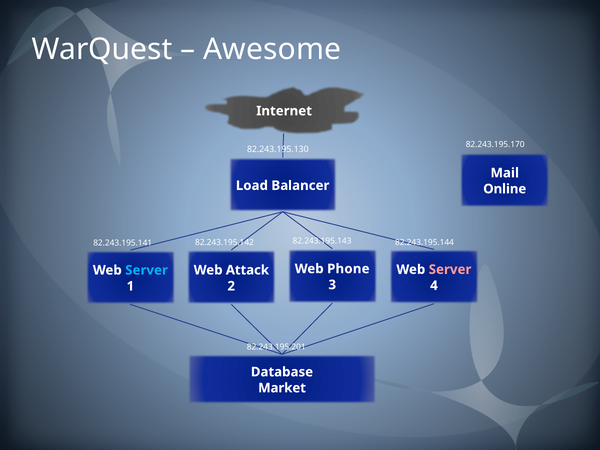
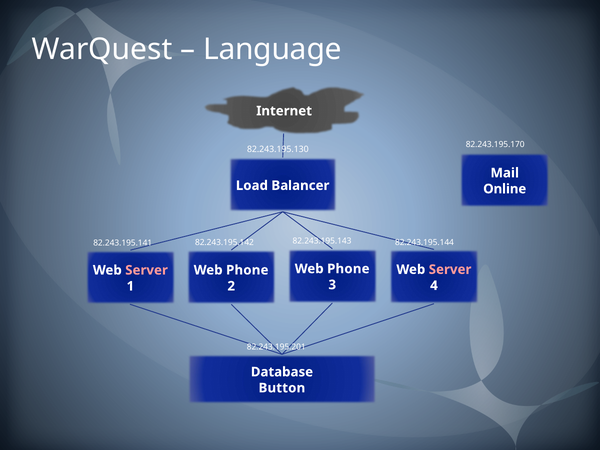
Awesome: Awesome -> Language
Attack at (247, 270): Attack -> Phone
Server at (147, 270) colour: light blue -> pink
Market: Market -> Button
